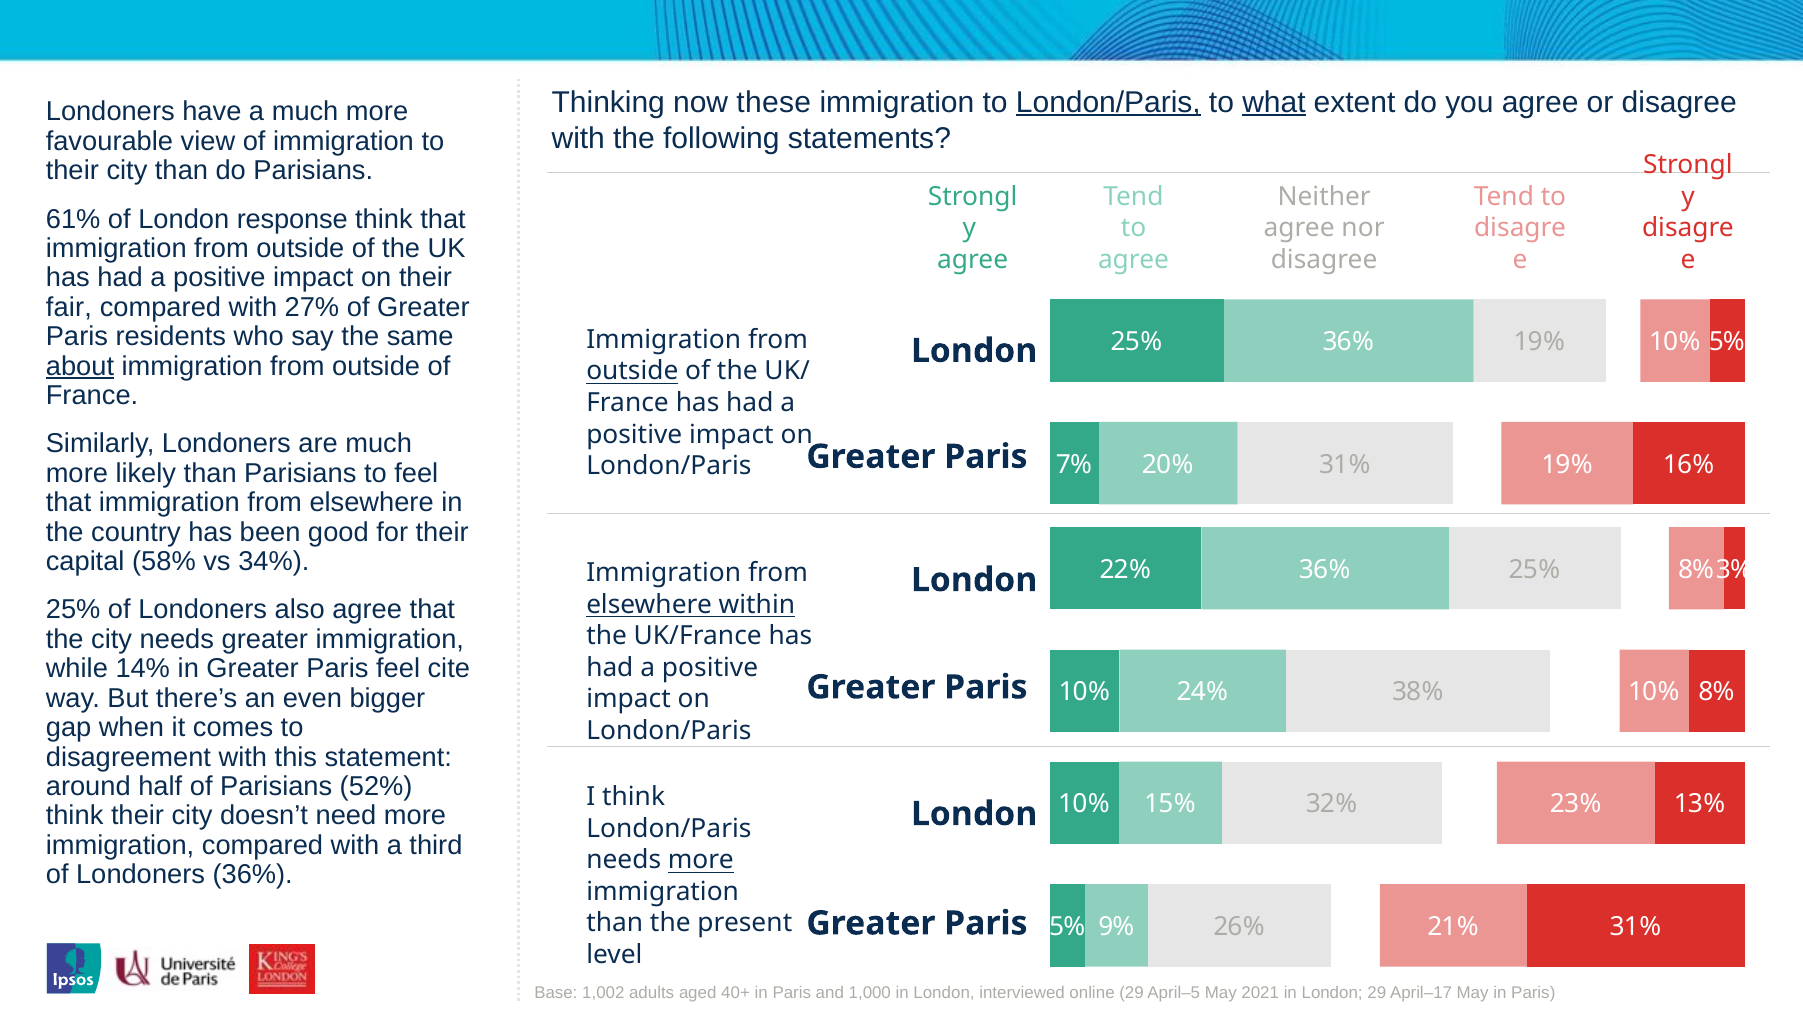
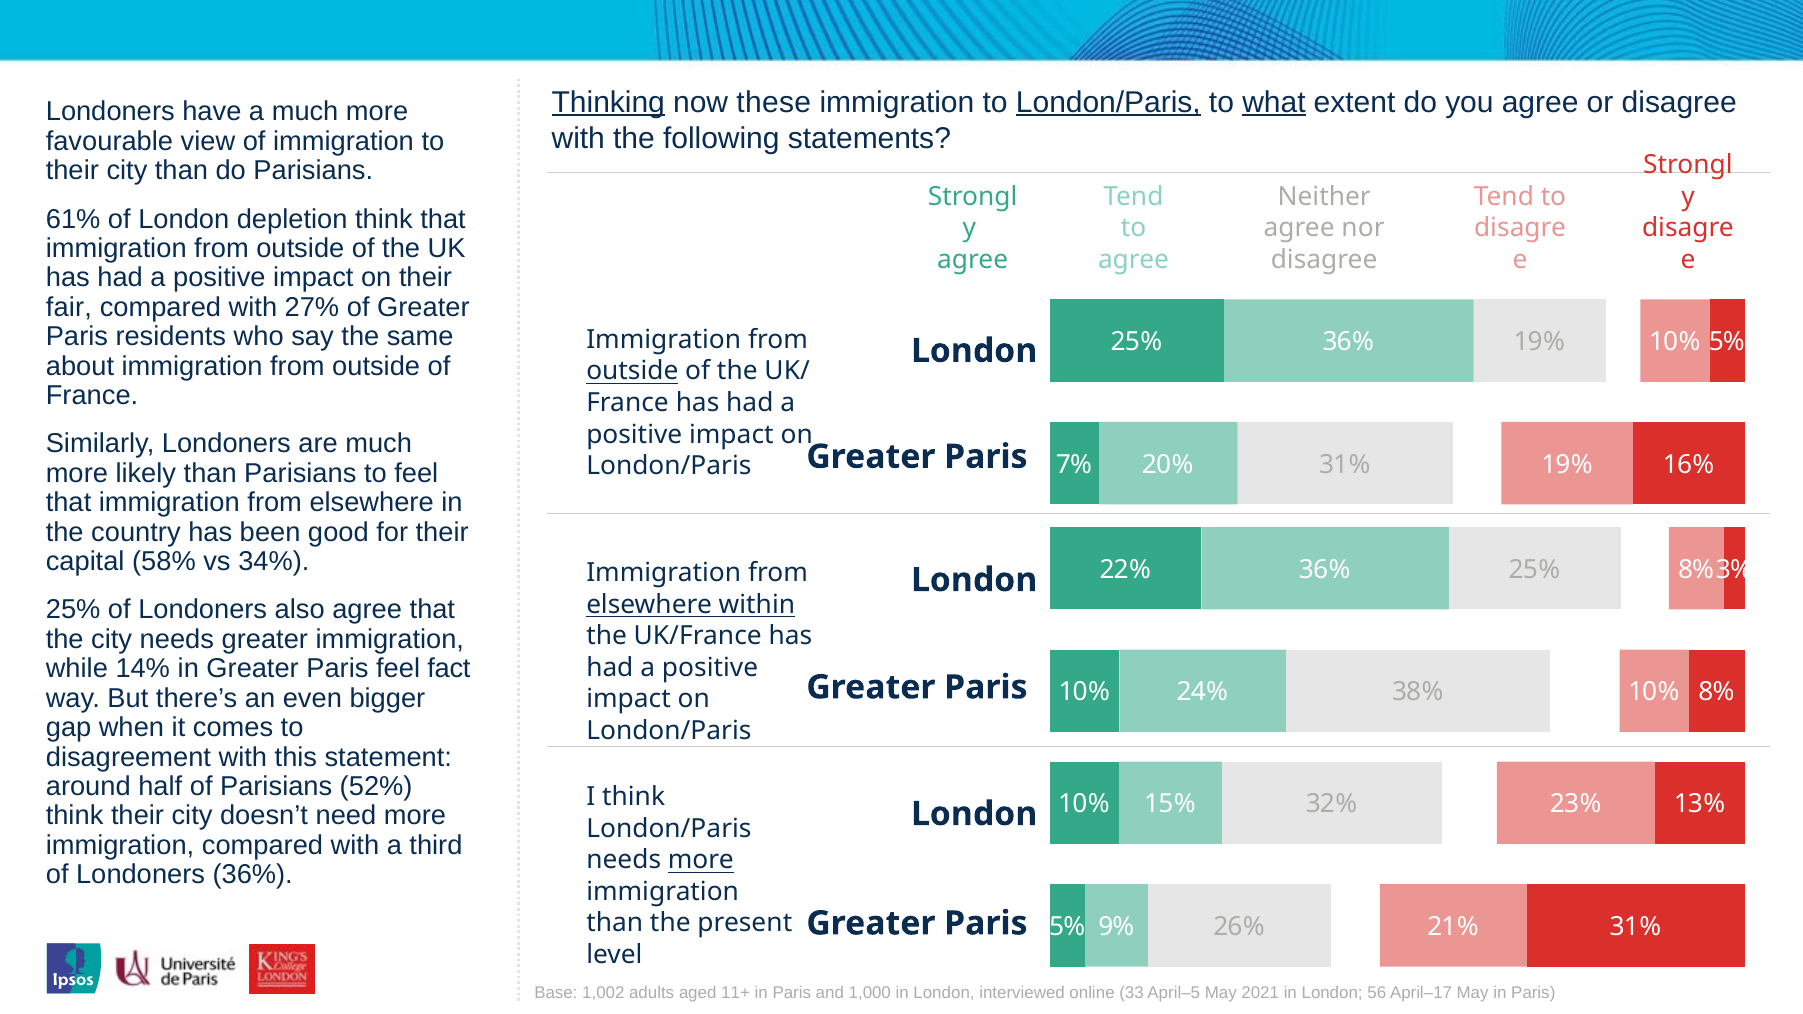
Thinking underline: none -> present
response: response -> depletion
about underline: present -> none
cite: cite -> fact
40+: 40+ -> 11+
online 29: 29 -> 33
London 29: 29 -> 56
